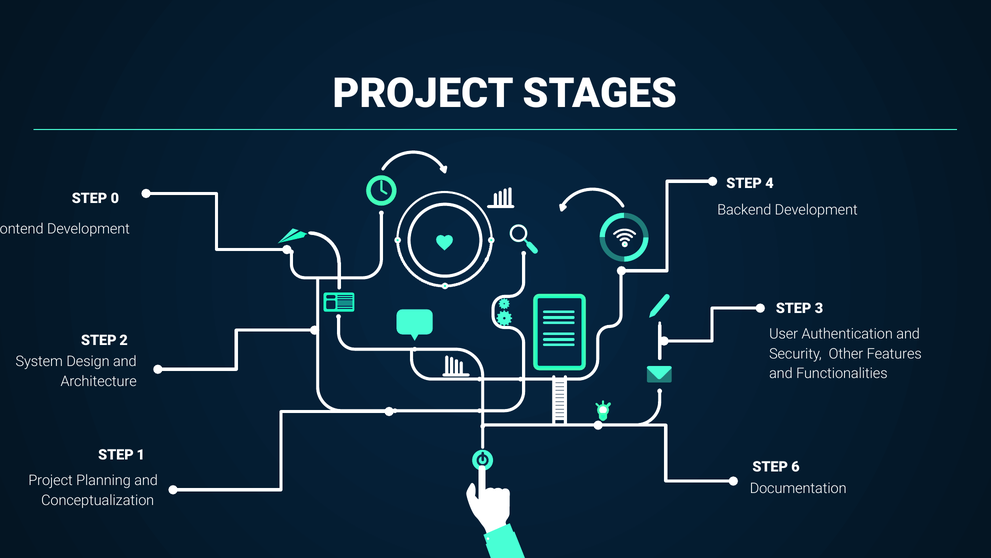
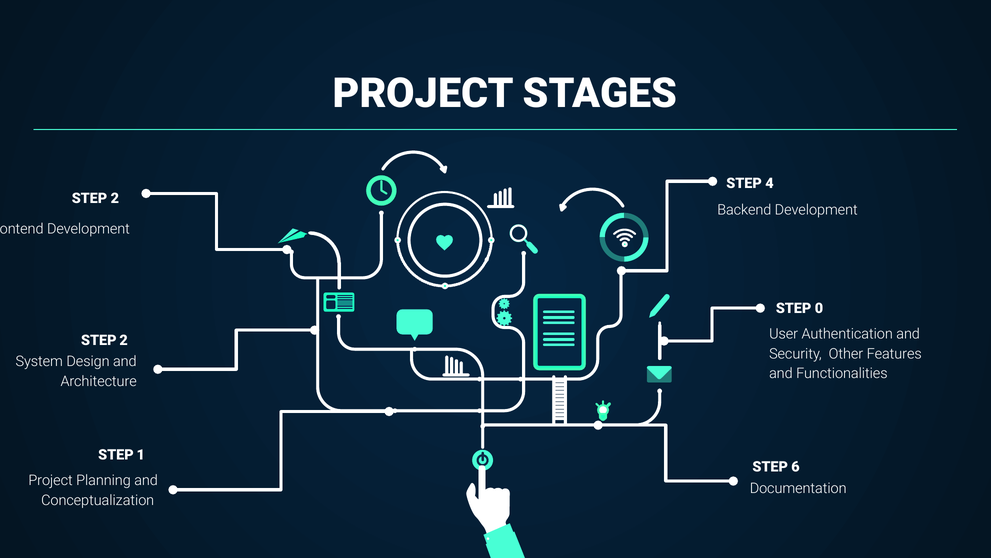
0 at (115, 198): 0 -> 2
3: 3 -> 0
